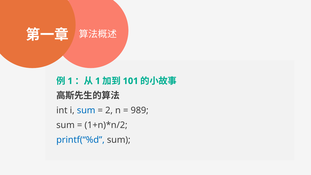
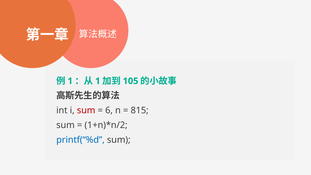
101: 101 -> 105
sum at (86, 110) colour: blue -> red
2: 2 -> 6
989: 989 -> 815
